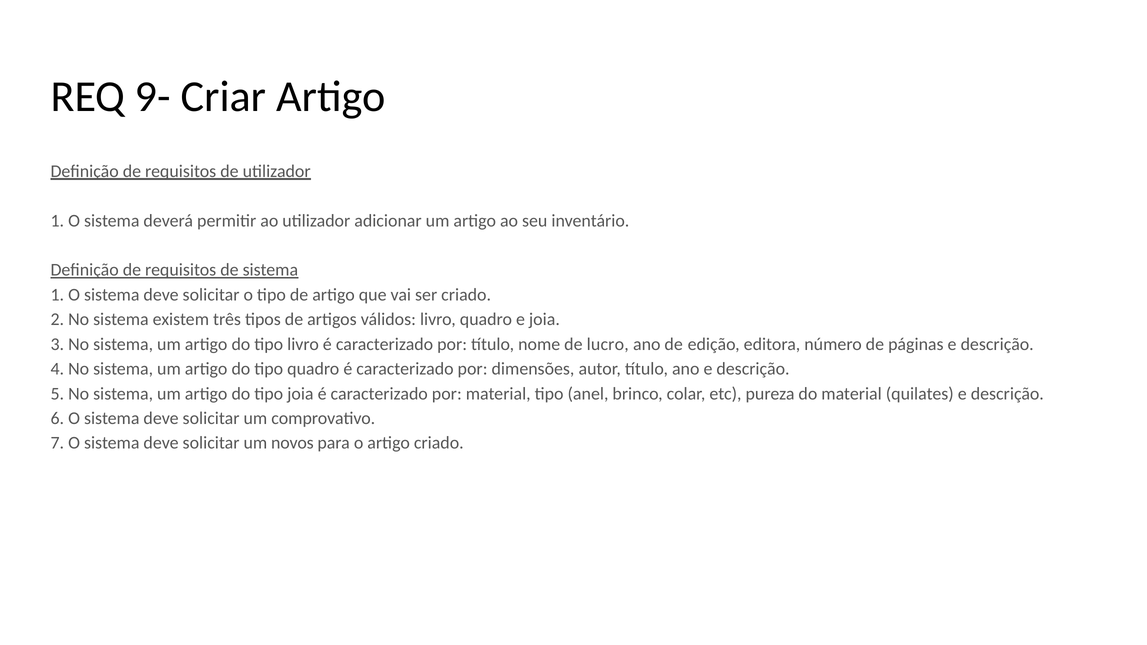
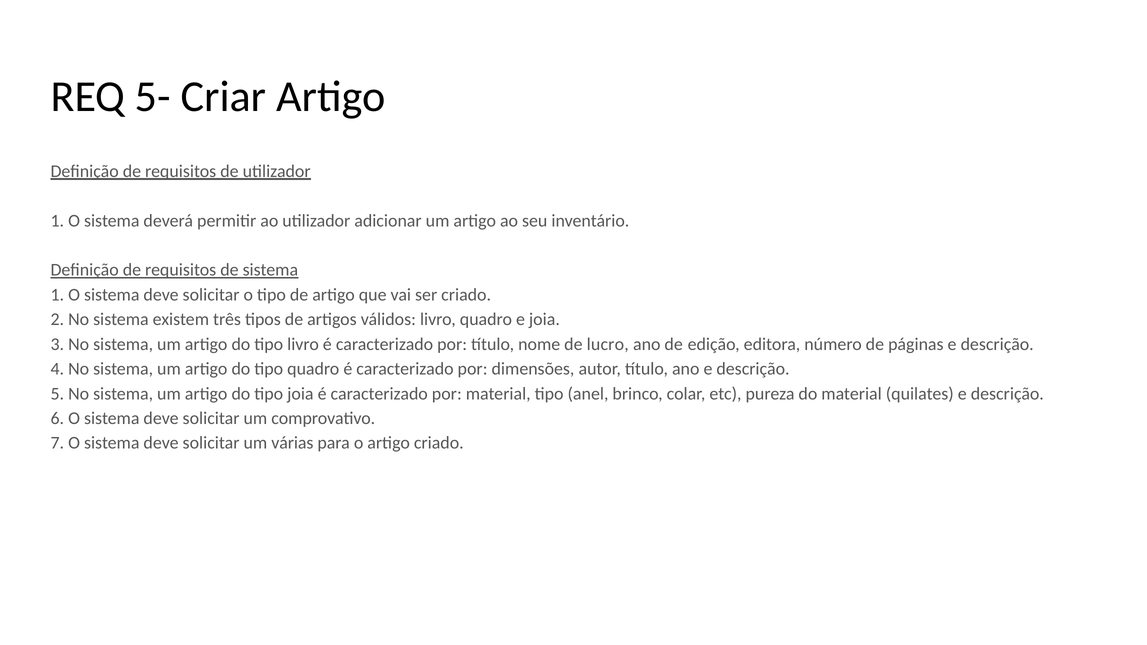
9-: 9- -> 5-
novos: novos -> várias
